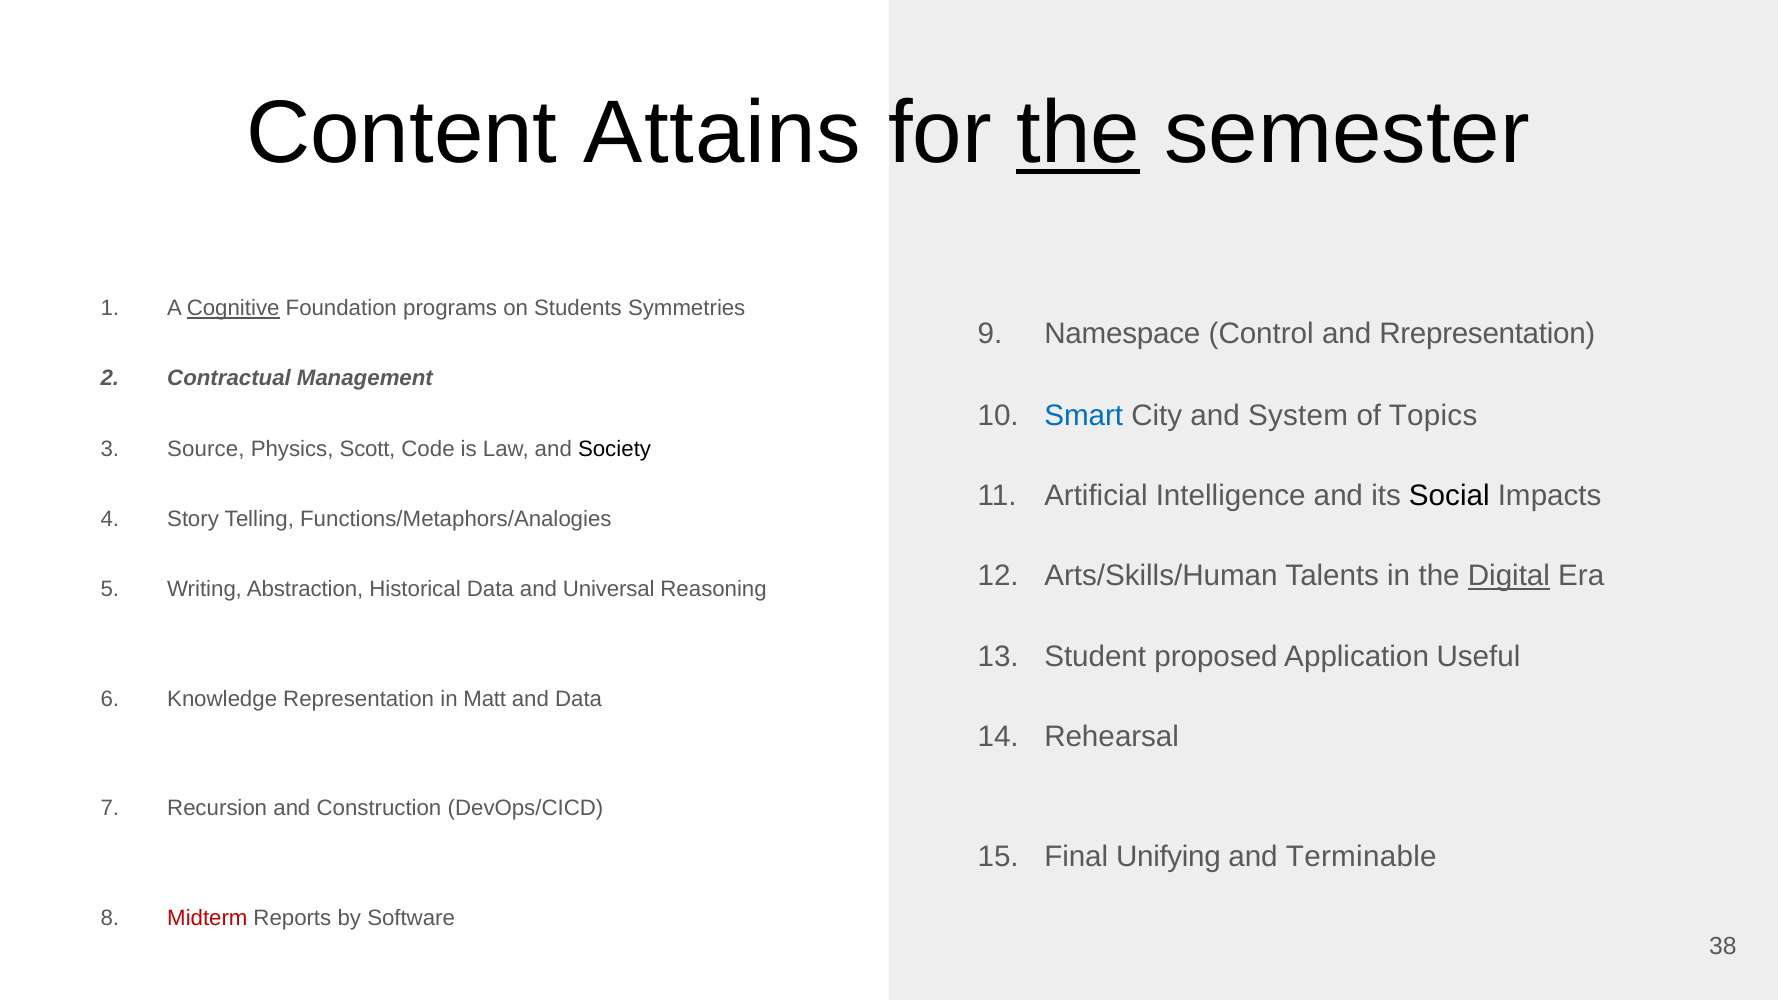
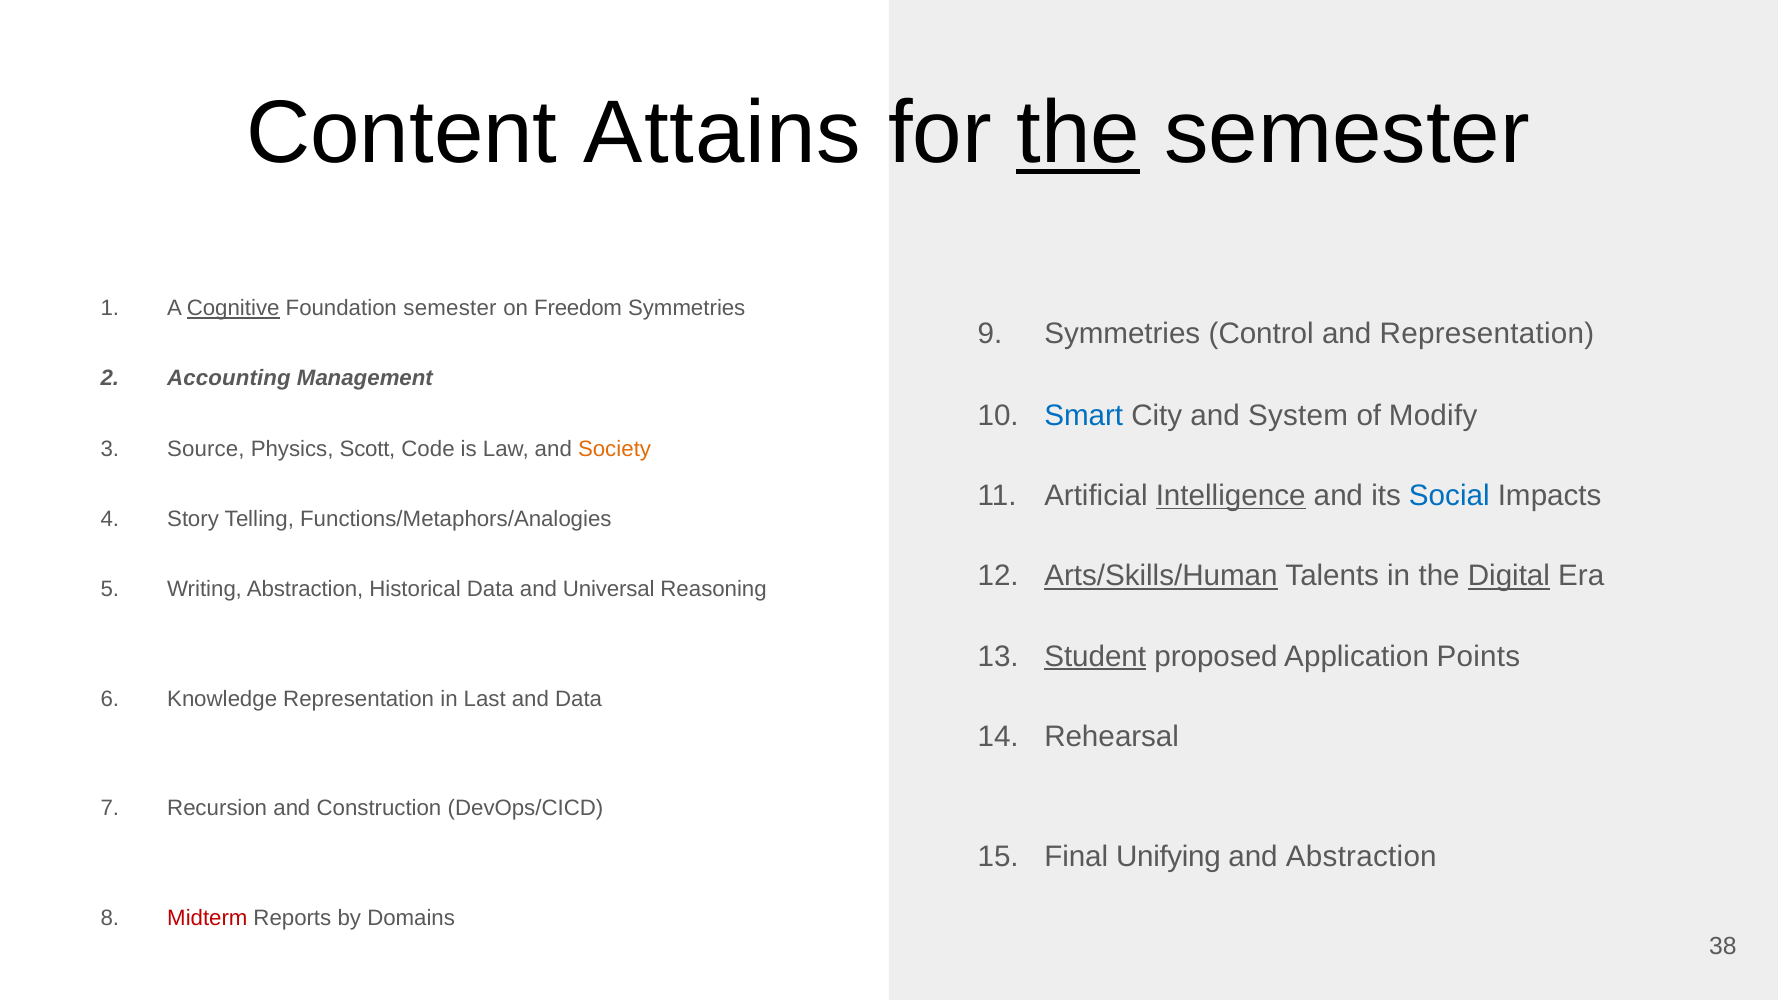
Foundation programs: programs -> semester
Students: Students -> Freedom
Namespace at (1122, 334): Namespace -> Symmetries
and Rrepresentation: Rrepresentation -> Representation
Contractual: Contractual -> Accounting
Topics: Topics -> Modify
Society colour: black -> orange
Intelligence underline: none -> present
Social colour: black -> blue
Arts/Skills/Human underline: none -> present
Student underline: none -> present
Useful: Useful -> Points
Matt: Matt -> Last
and Terminable: Terminable -> Abstraction
Software: Software -> Domains
